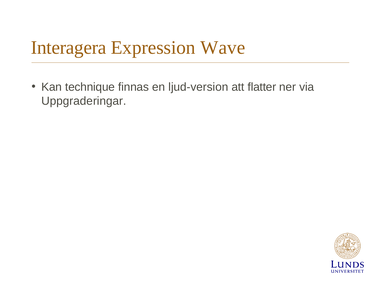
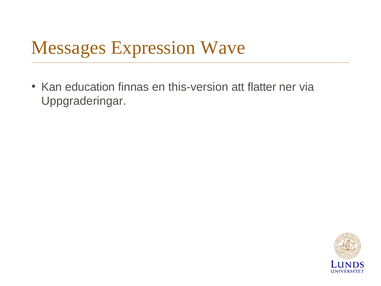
Interagera: Interagera -> Messages
technique: technique -> education
ljud-version: ljud-version -> this-version
